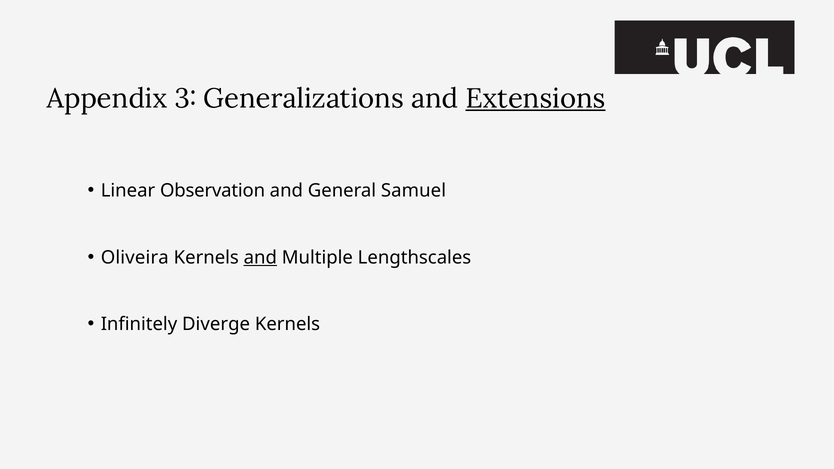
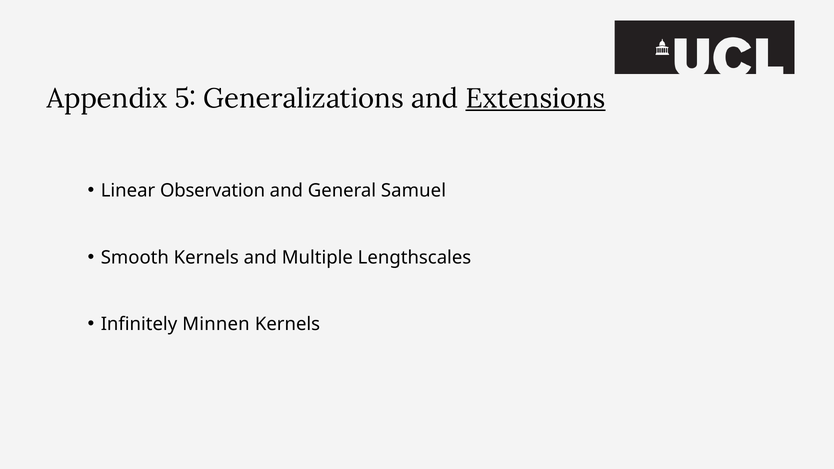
3: 3 -> 5
Oliveira: Oliveira -> Smooth
and at (260, 258) underline: present -> none
Diverge: Diverge -> Minnen
